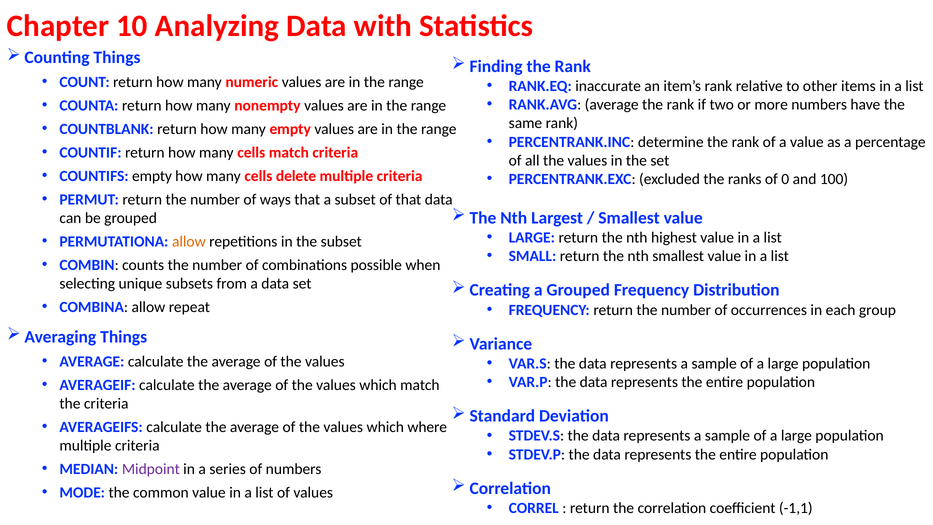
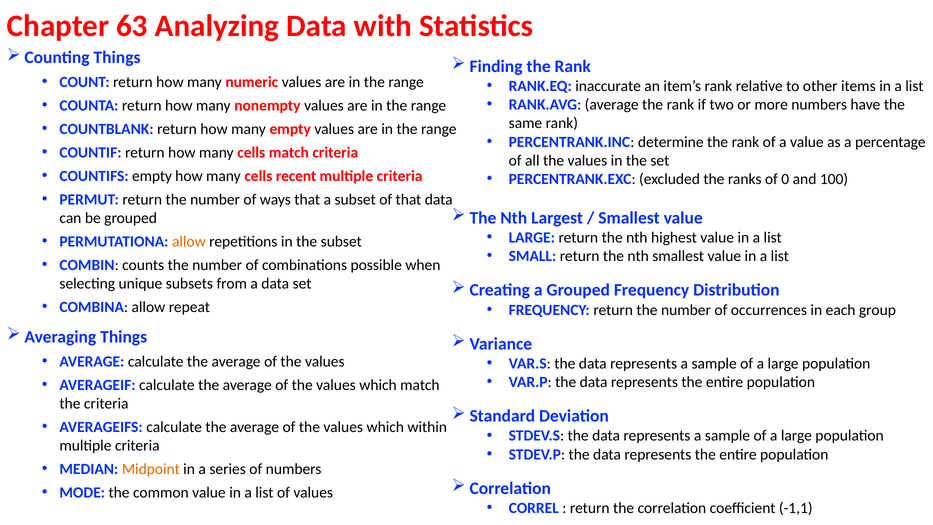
10: 10 -> 63
delete: delete -> recent
where: where -> within
Midpoint colour: purple -> orange
